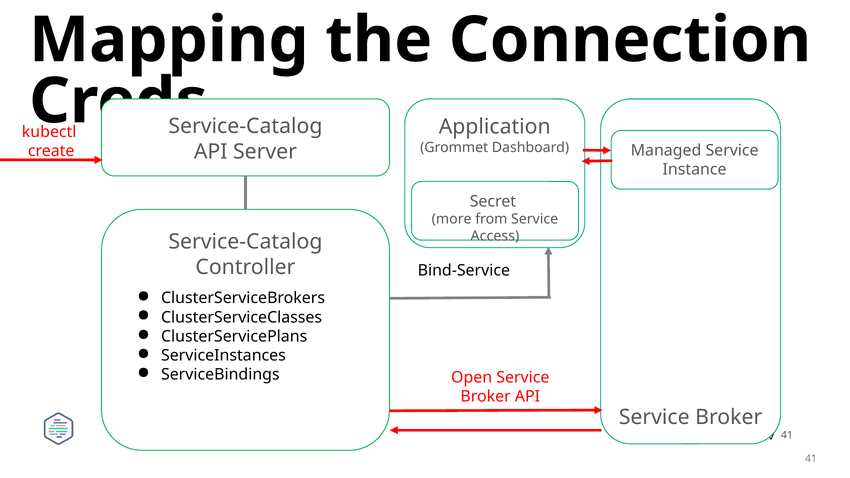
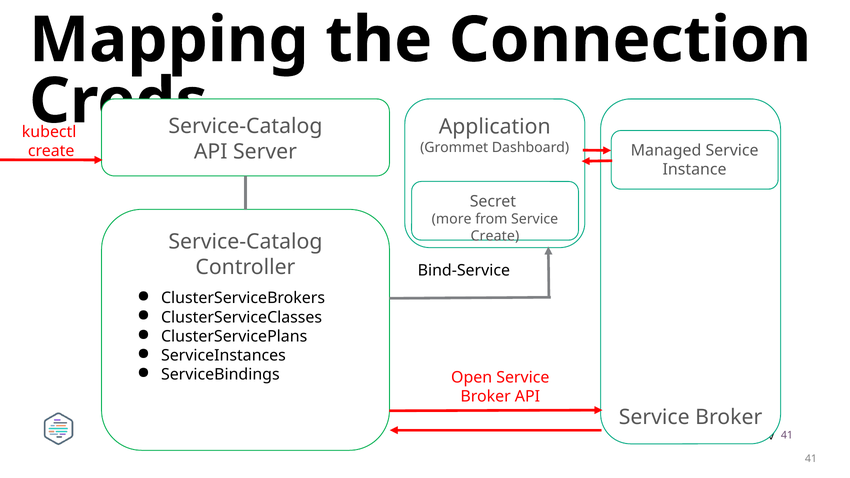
Access at (495, 236): Access -> Create
